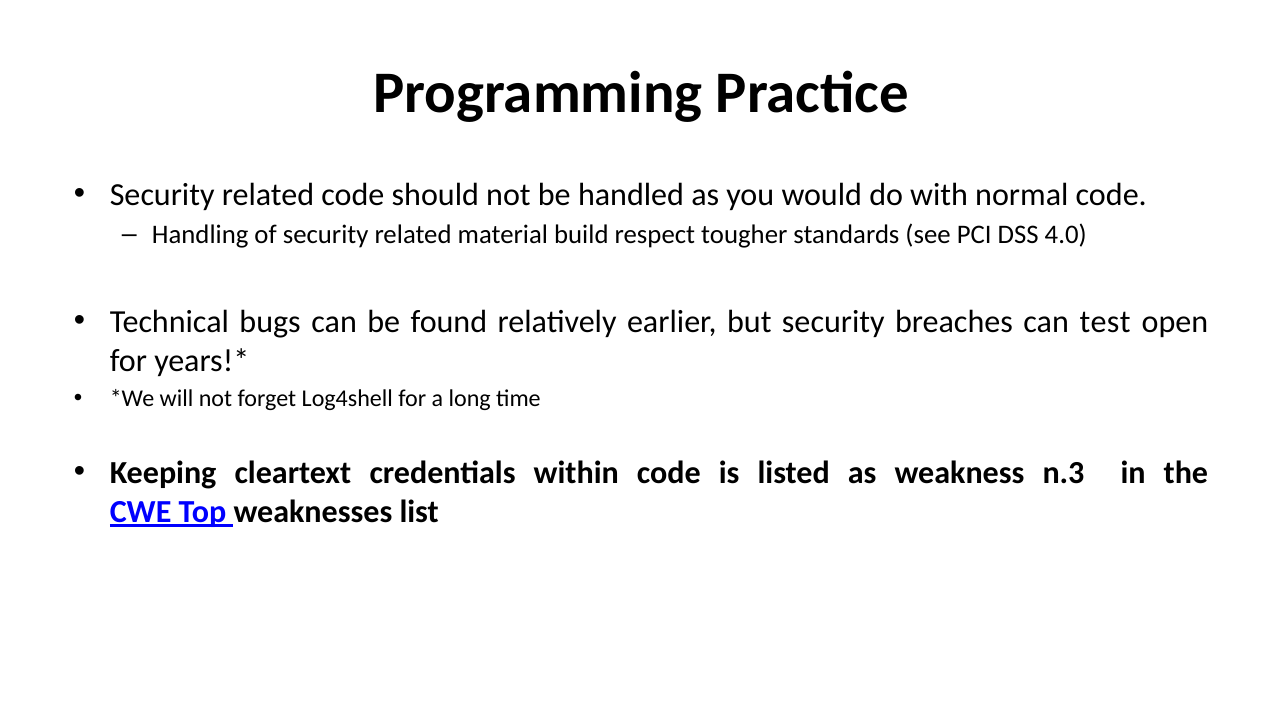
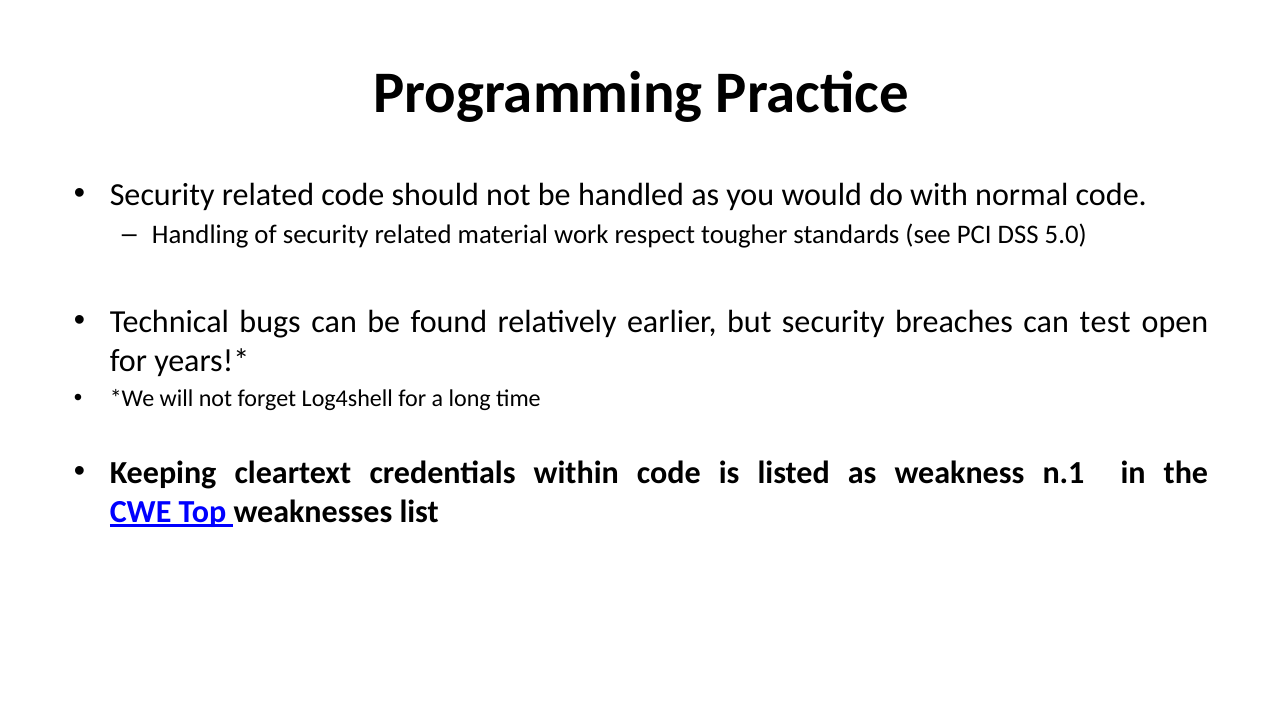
build: build -> work
4.0: 4.0 -> 5.0
n.3: n.3 -> n.1
